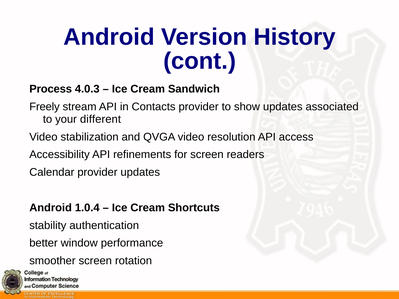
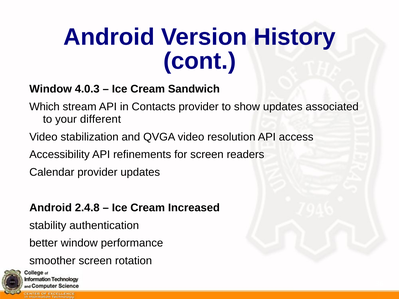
Process at (51, 89): Process -> Window
Freely: Freely -> Which
1.0.4: 1.0.4 -> 2.4.8
Shortcuts: Shortcuts -> Increased
